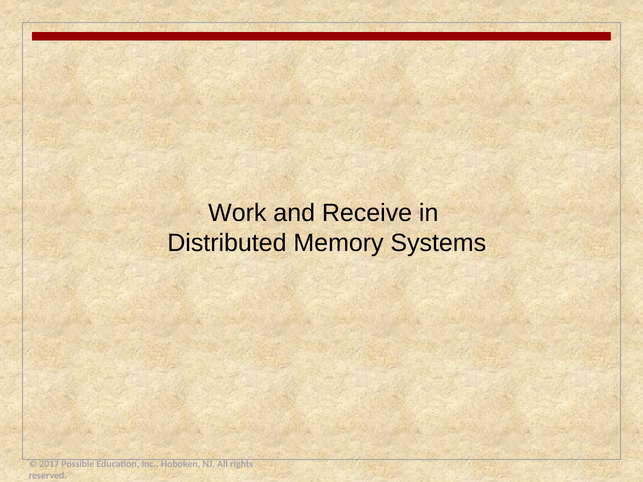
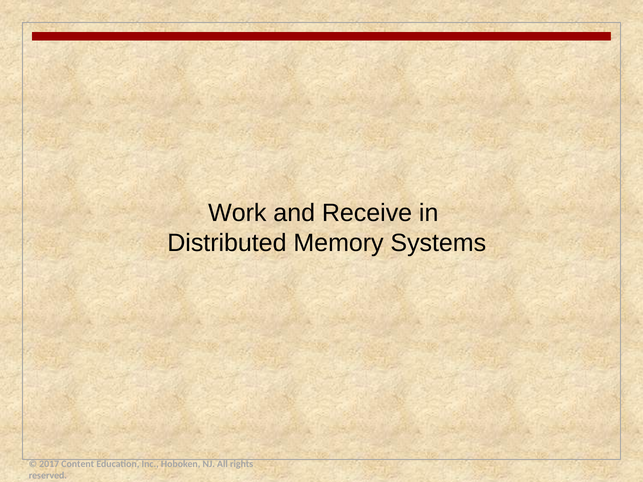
Possible: Possible -> Content
